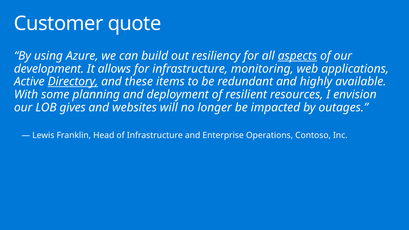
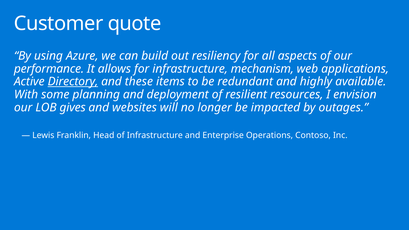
aspects underline: present -> none
development: development -> performance
monitoring: monitoring -> mechanism
